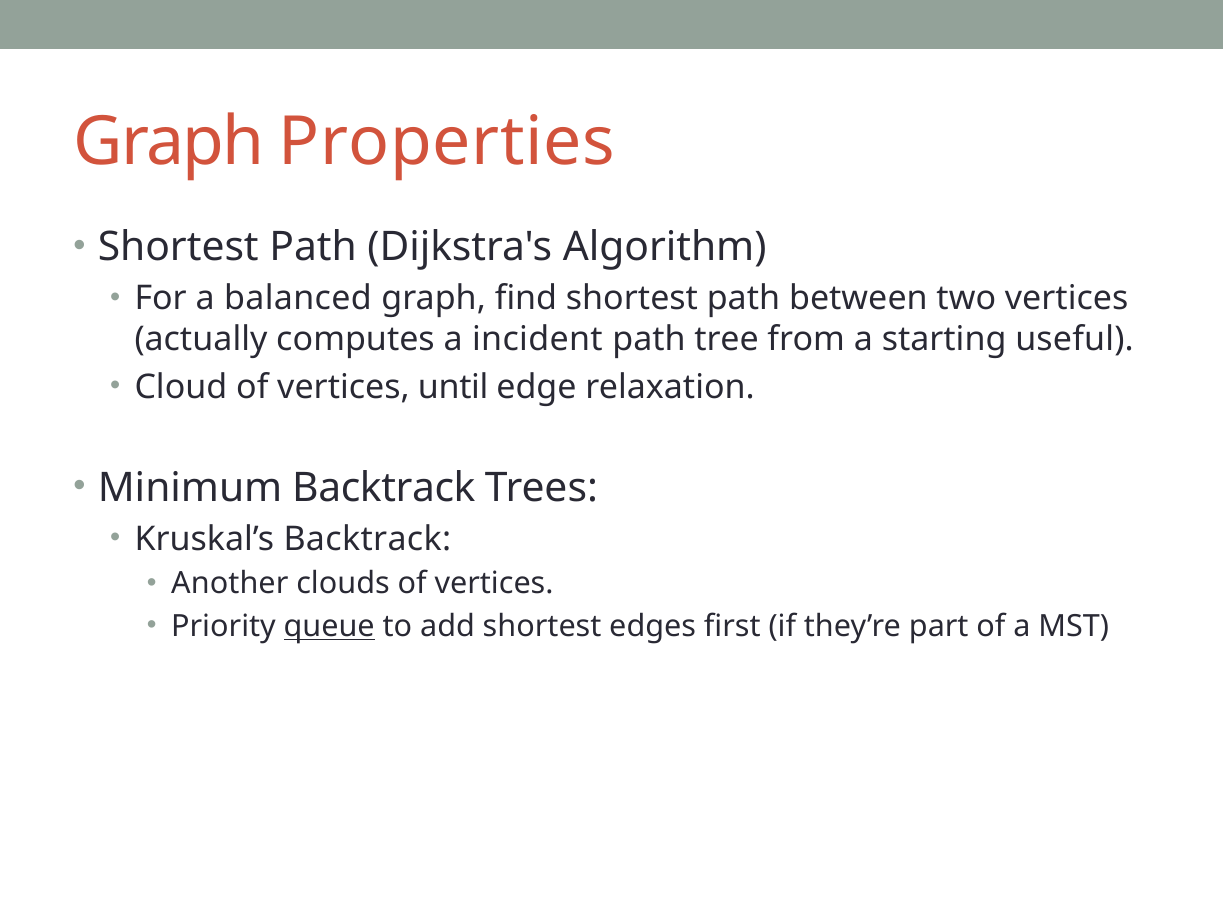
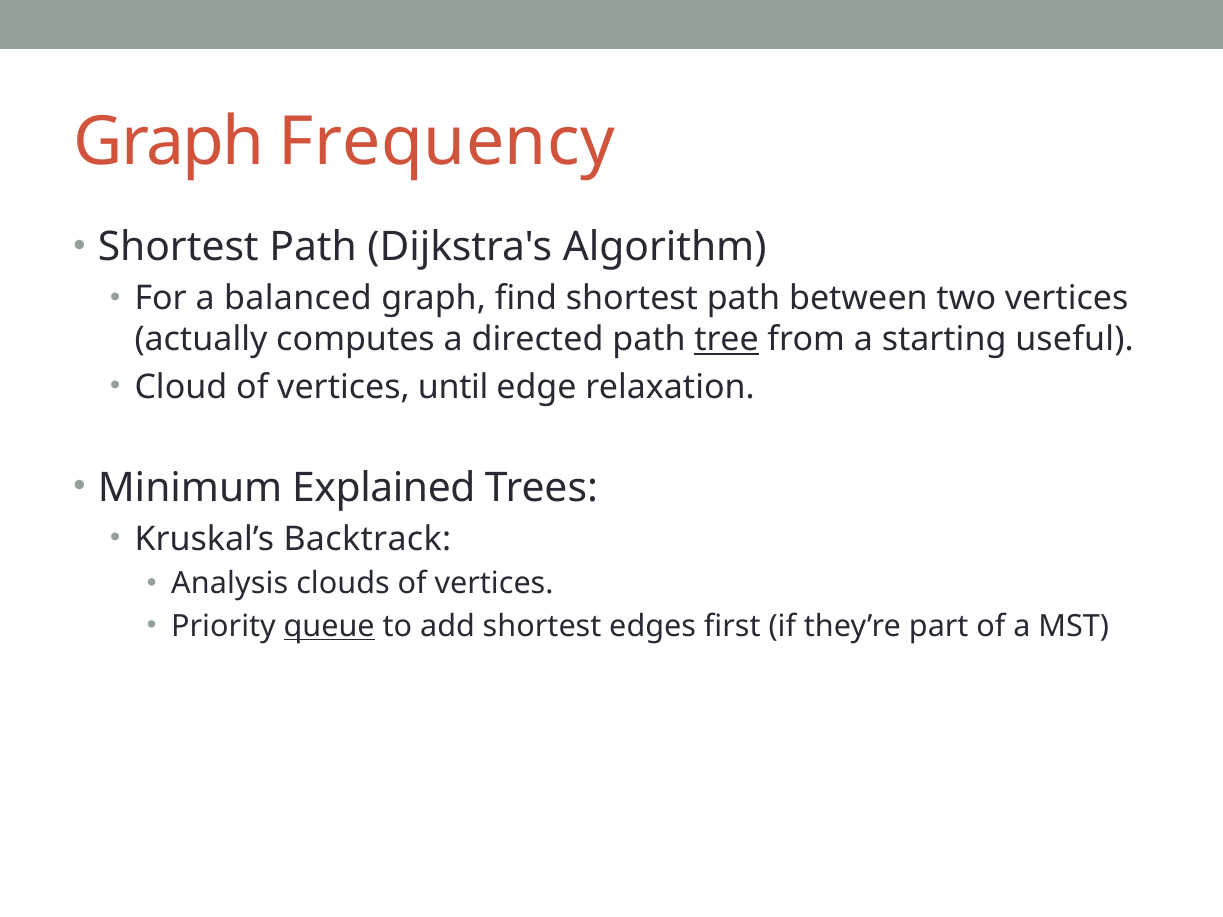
Properties: Properties -> Frequency
incident: incident -> directed
tree underline: none -> present
Minimum Backtrack: Backtrack -> Explained
Another: Another -> Analysis
